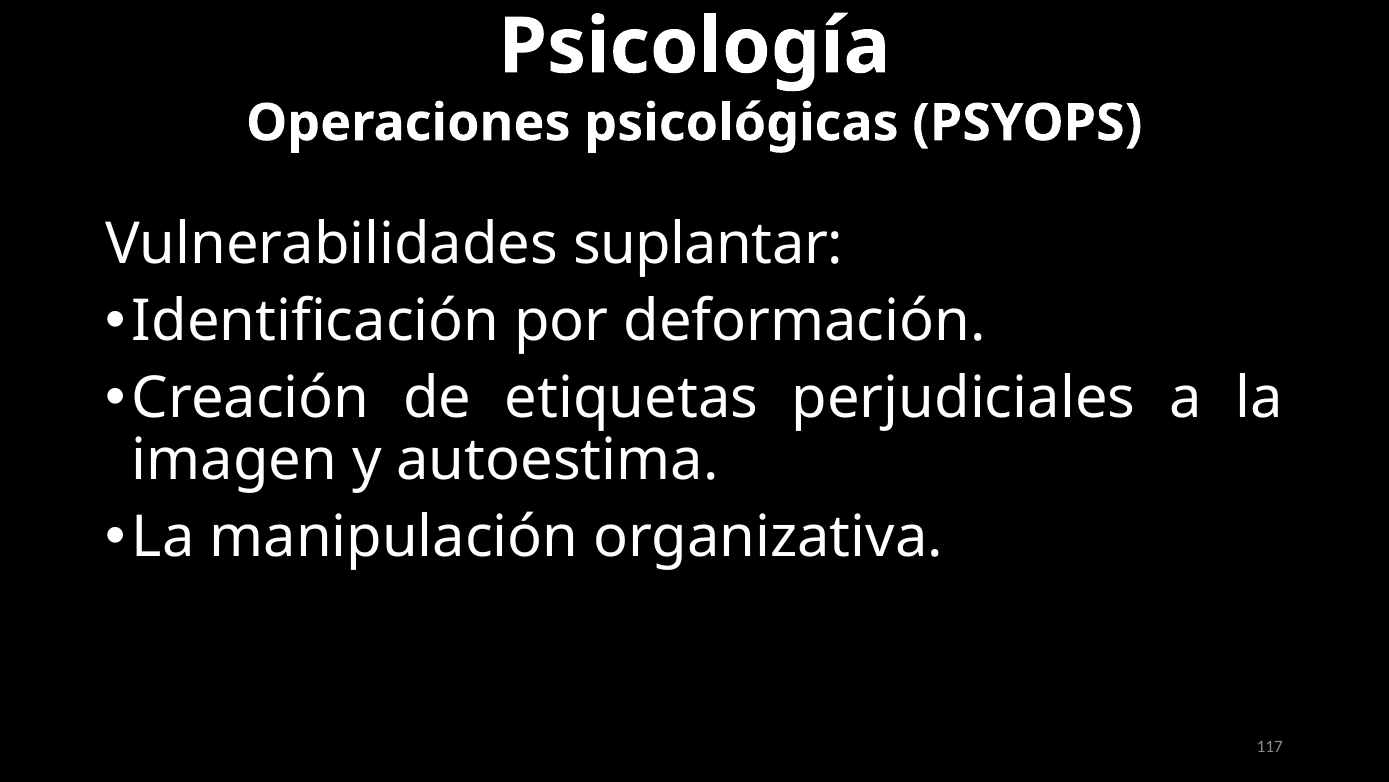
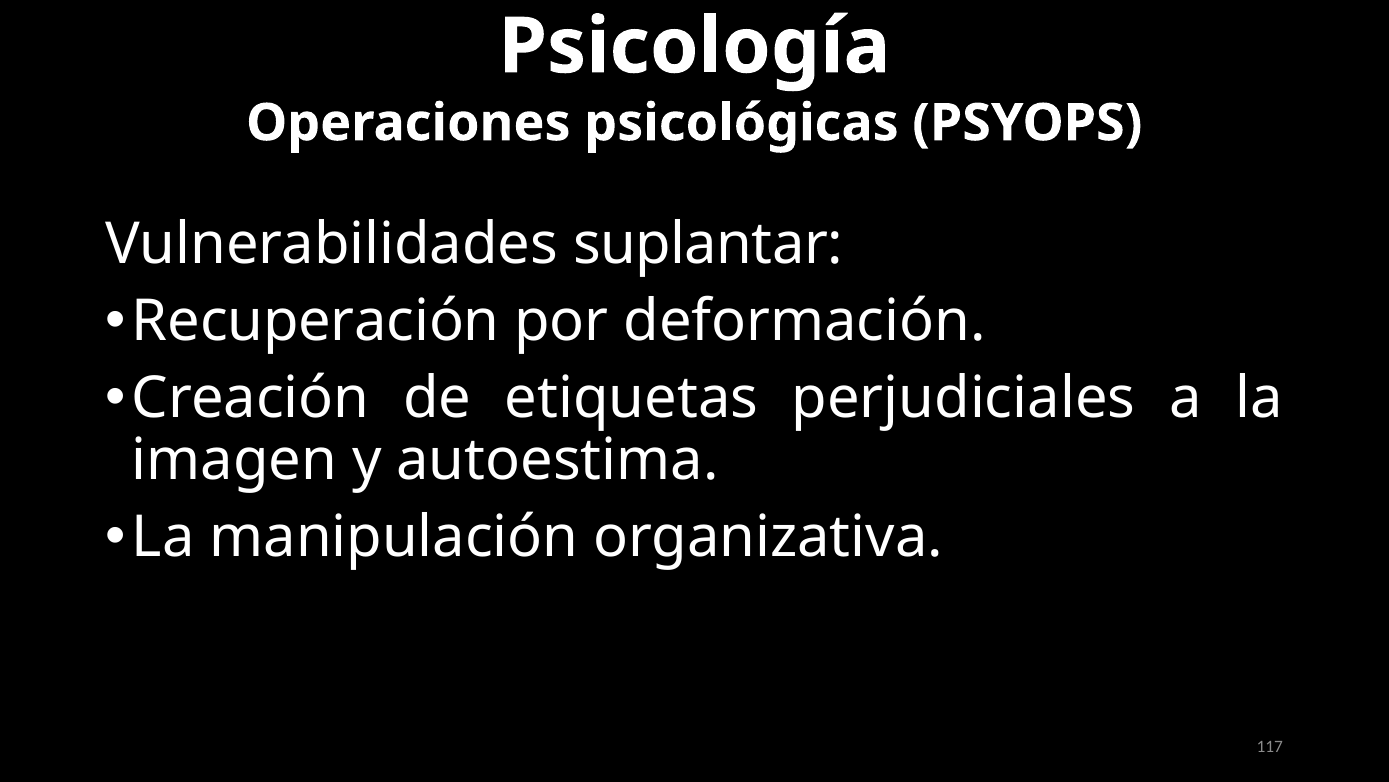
Identificación: Identificación -> Recuperación
